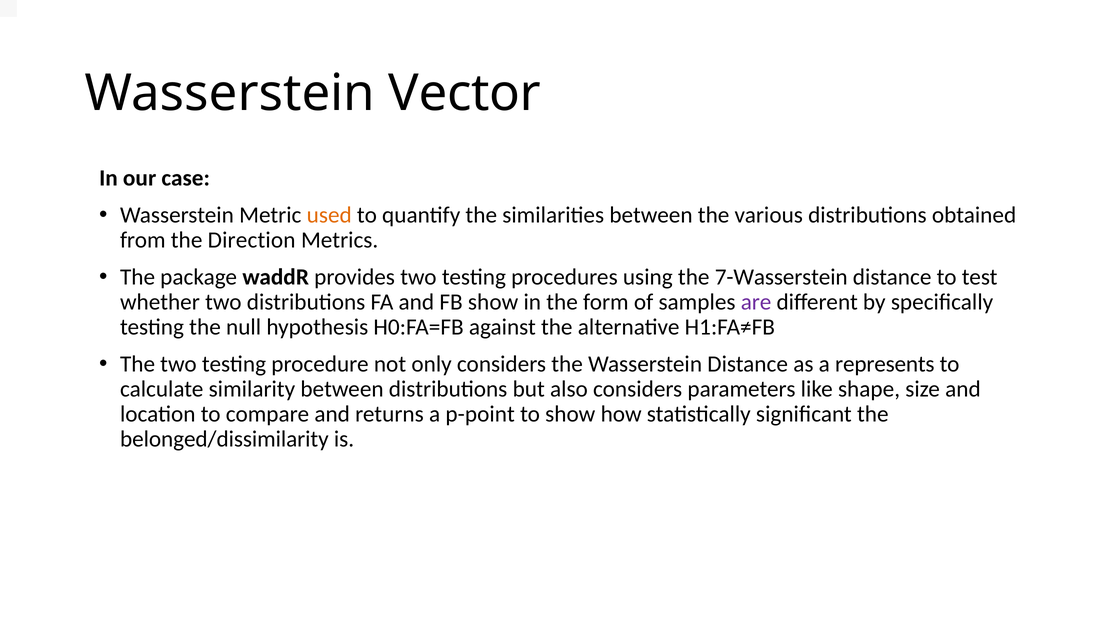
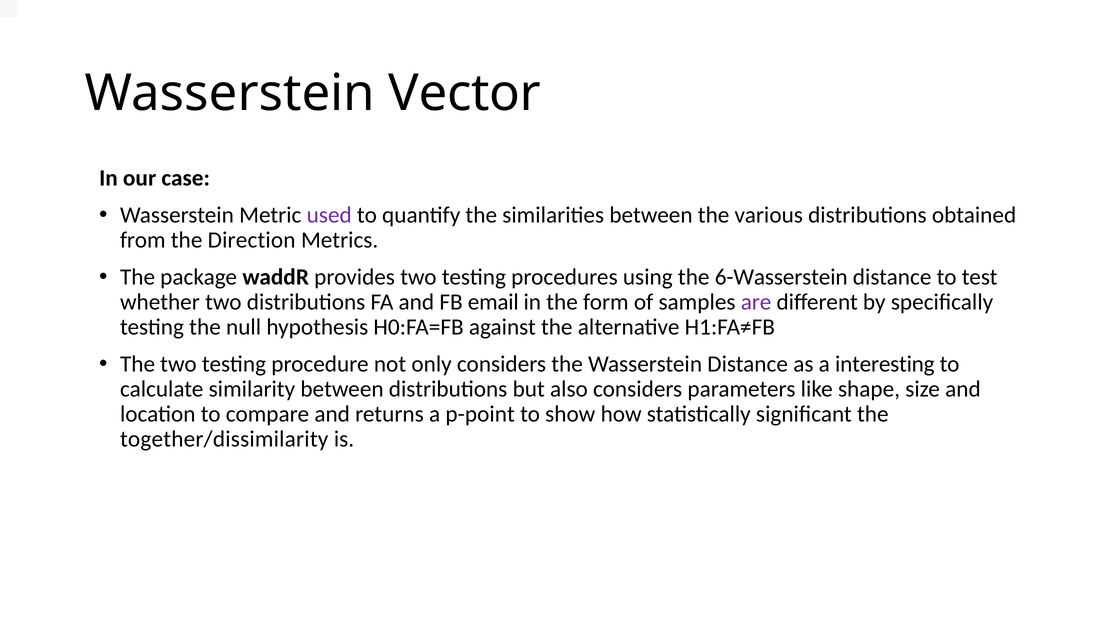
used colour: orange -> purple
7-Wasserstein: 7-Wasserstein -> 6-Wasserstein
FB show: show -> email
represents: represents -> interesting
belonged/dissimilarity: belonged/dissimilarity -> together/dissimilarity
